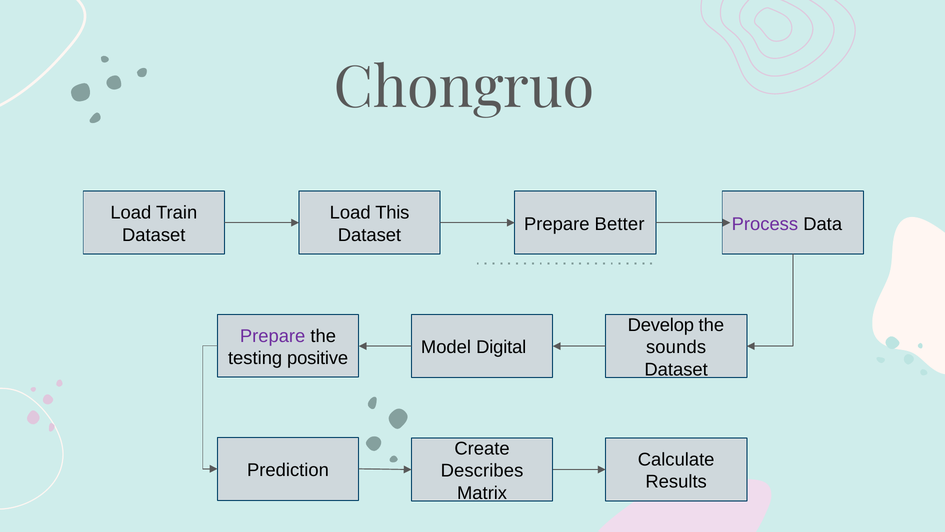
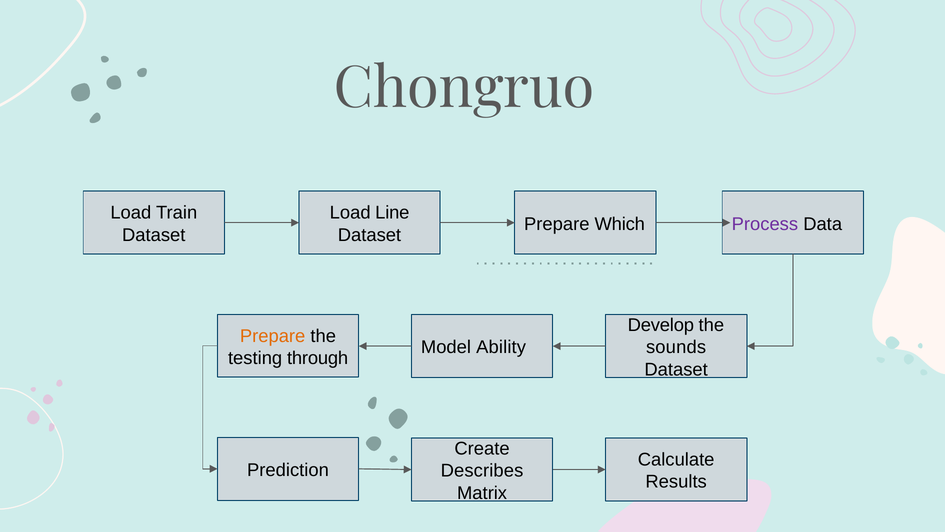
This: This -> Line
Better: Better -> Which
Prepare at (273, 336) colour: purple -> orange
Digital: Digital -> Ability
positive: positive -> through
